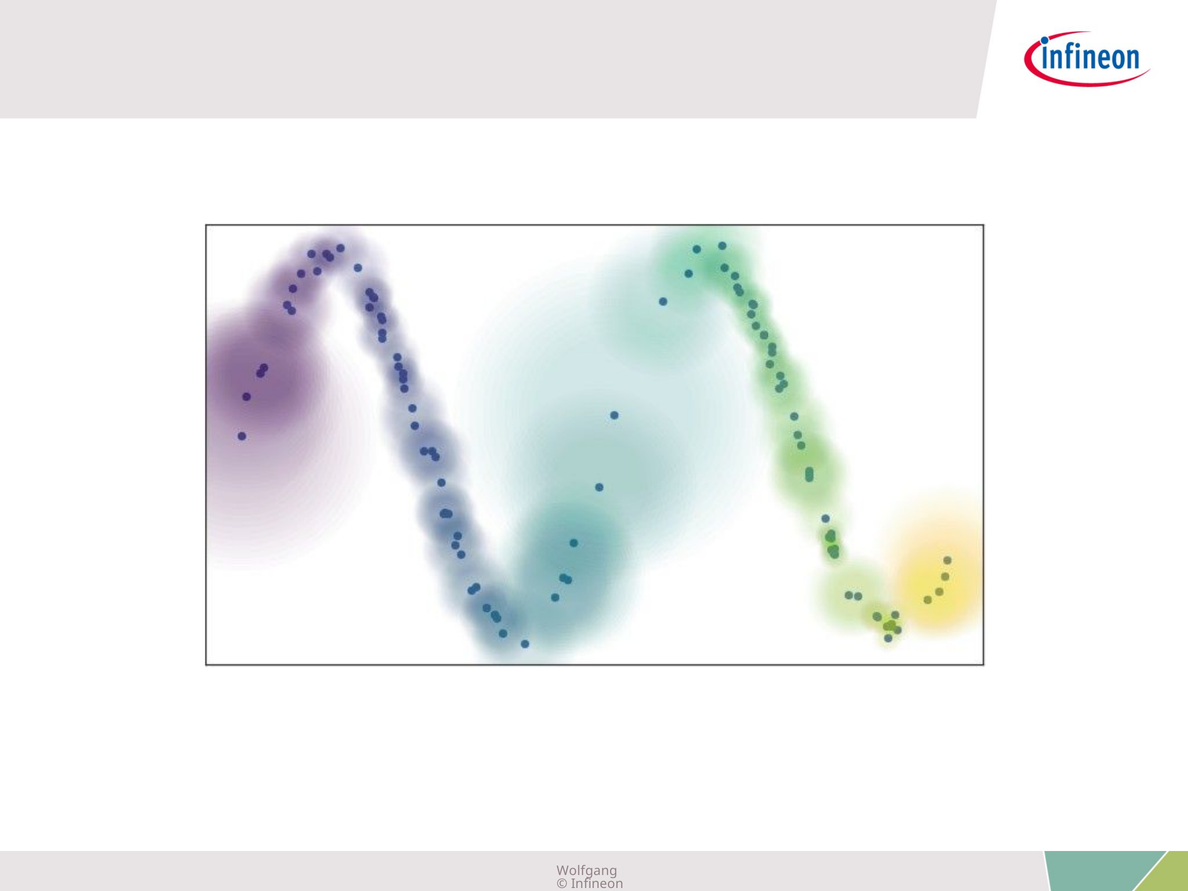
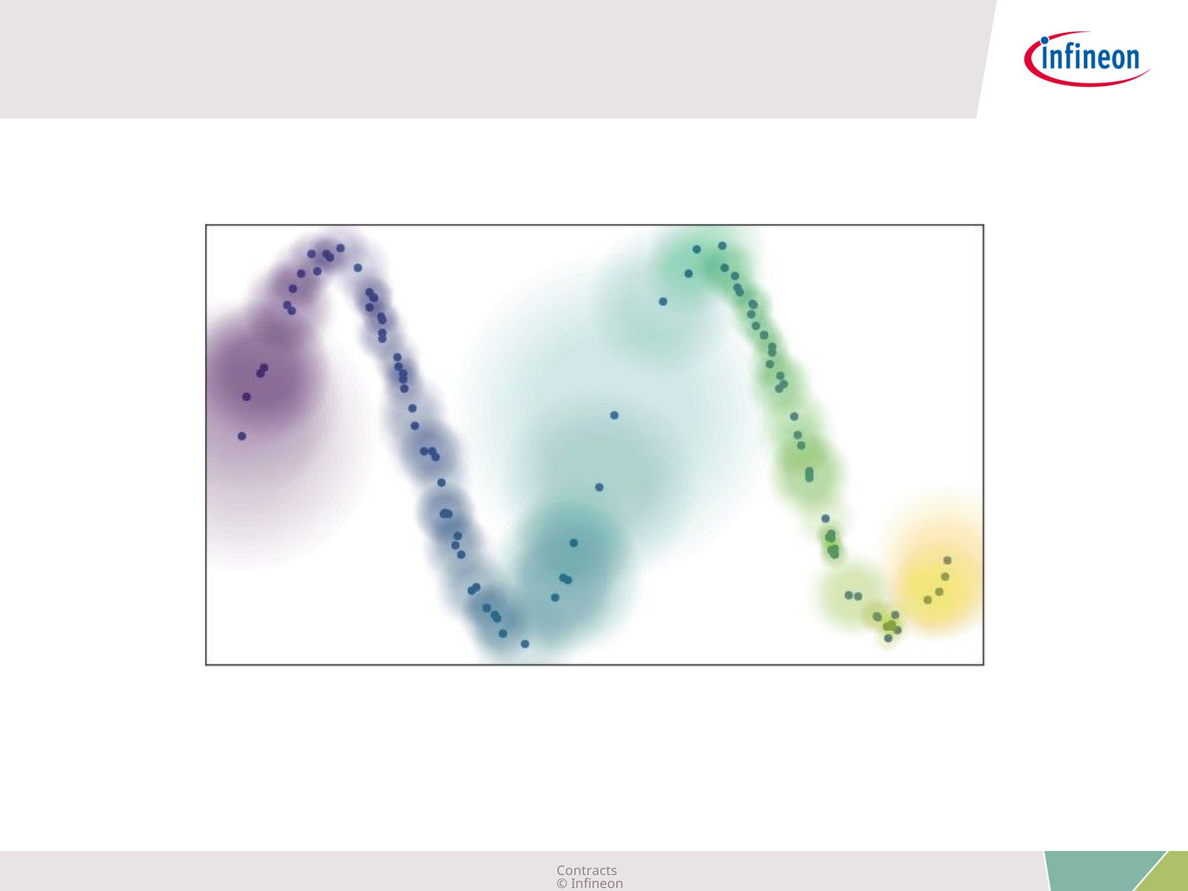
Wolfgang: Wolfgang -> Contracts
